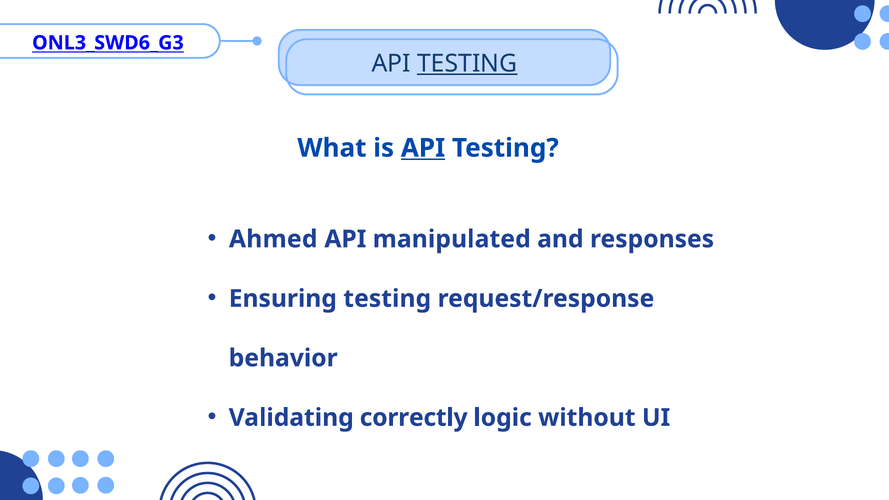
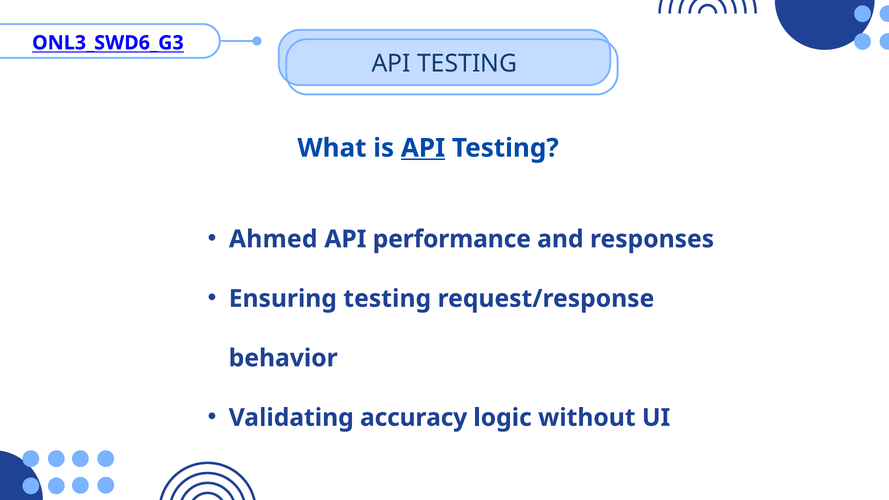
TESTING at (467, 63) underline: present -> none
manipulated: manipulated -> performance
correctly: correctly -> accuracy
